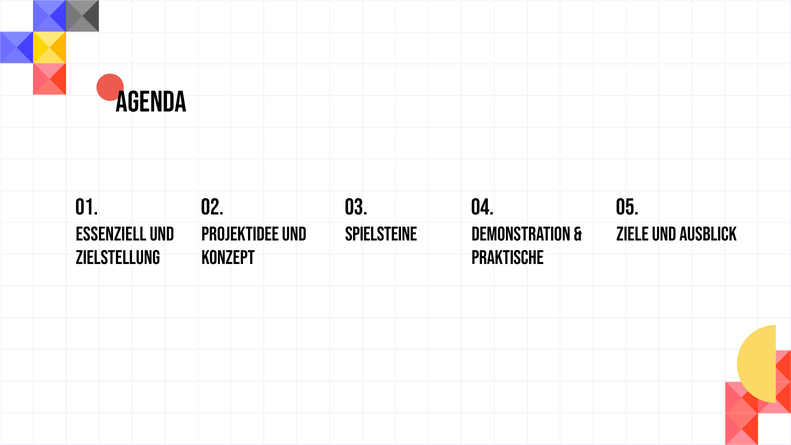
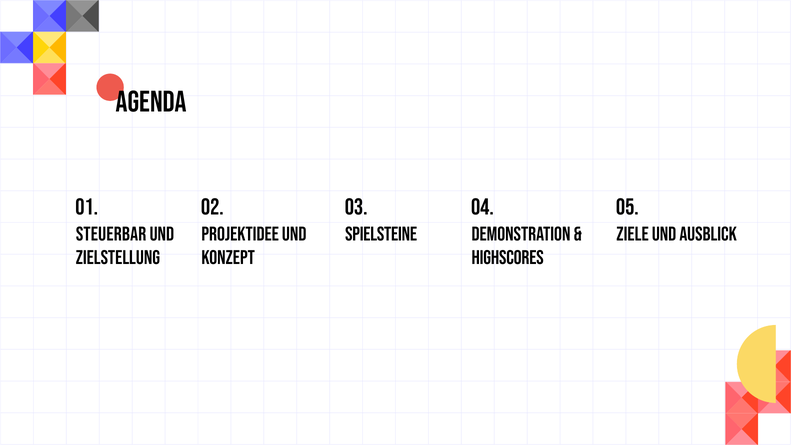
Essenziell: Essenziell -> Steuerbar
Praktische: Praktische -> Highscores
